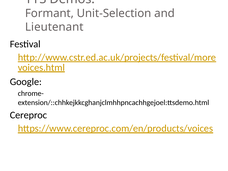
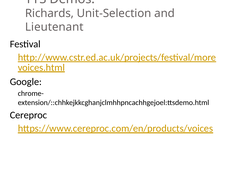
Formant: Formant -> Richards
